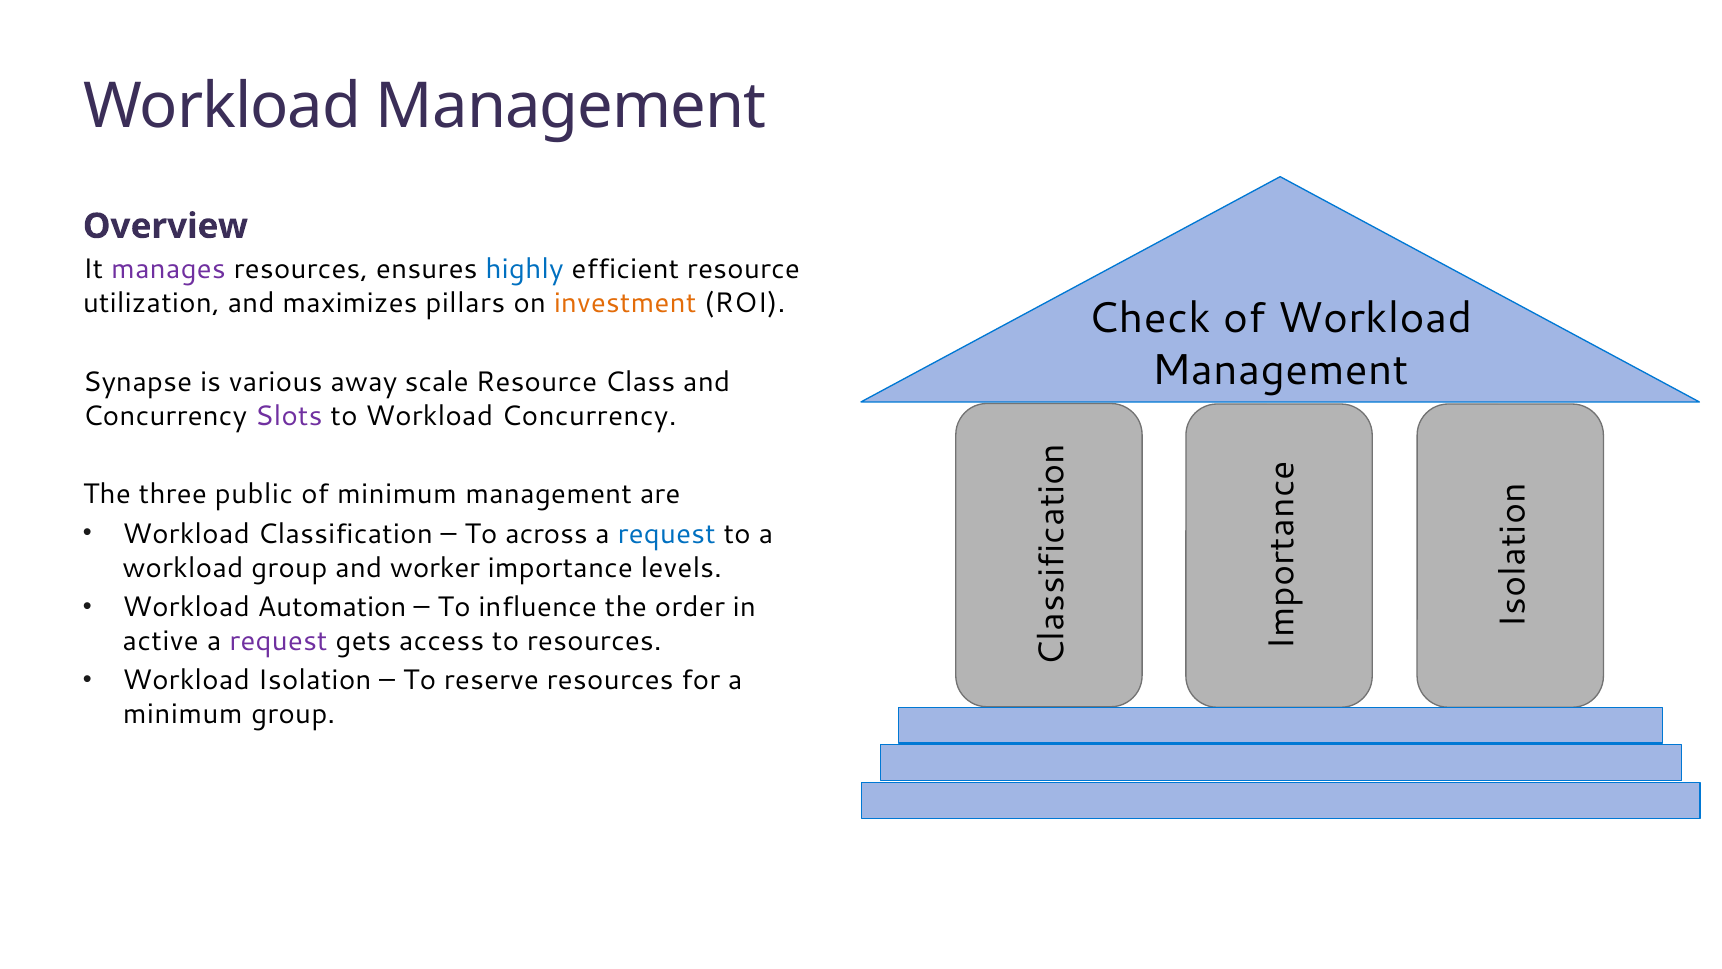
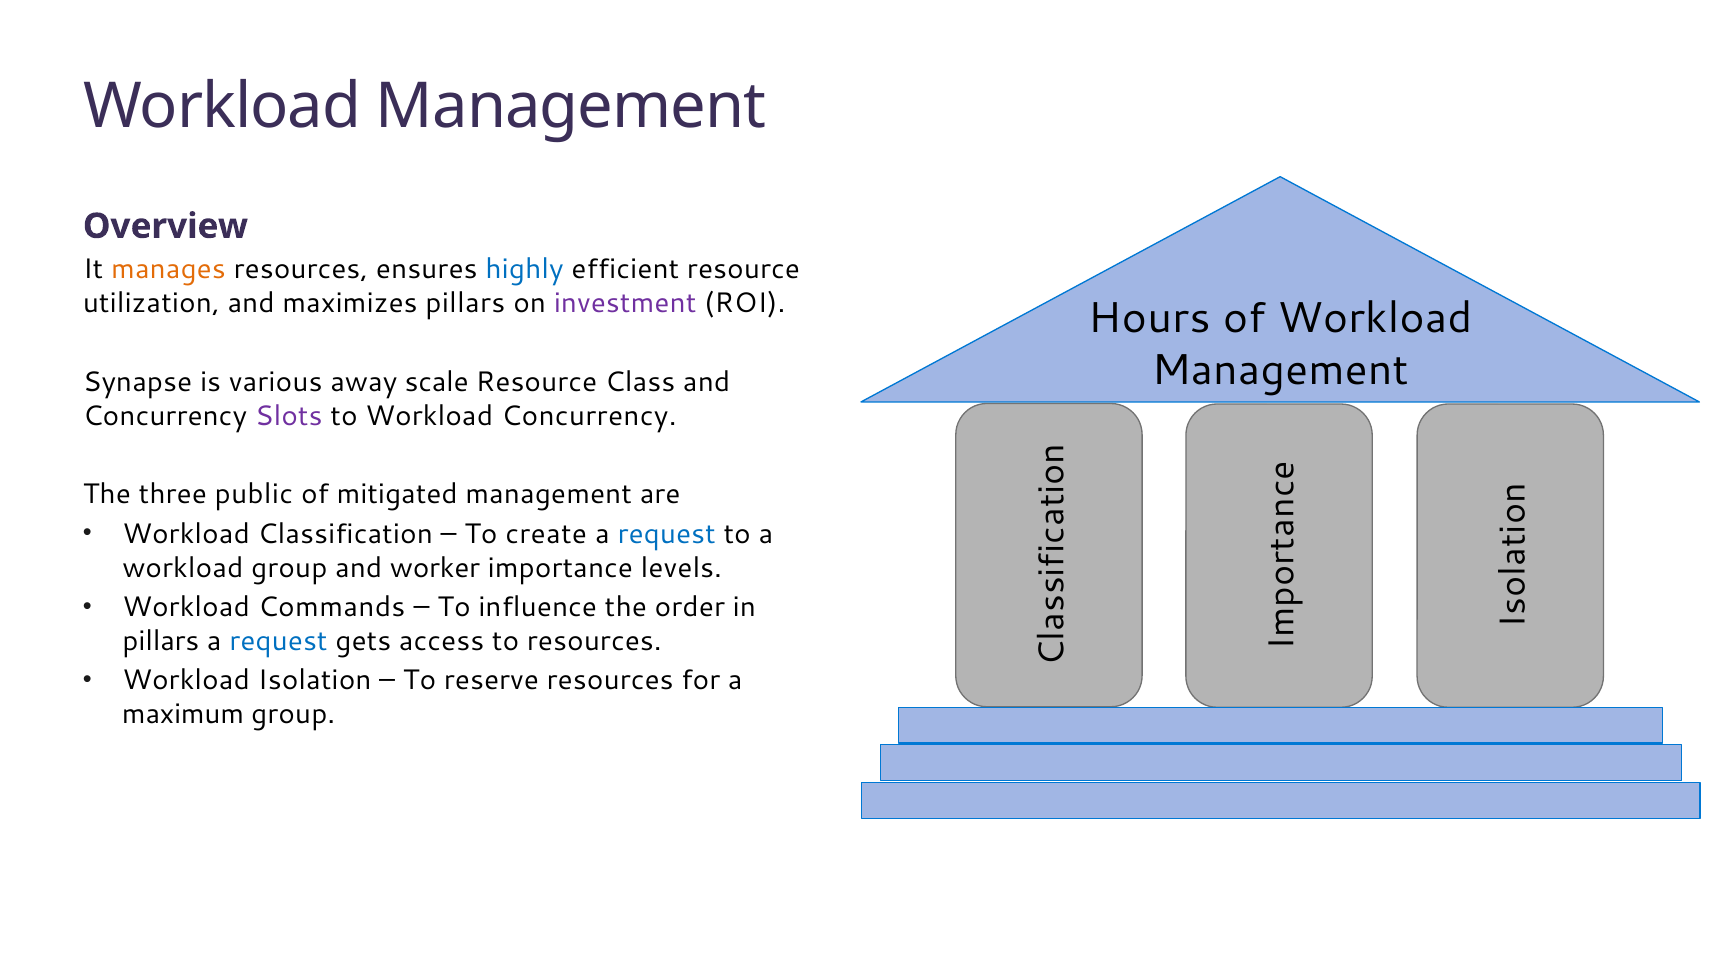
manages colour: purple -> orange
investment colour: orange -> purple
Check: Check -> Hours
of minimum: minimum -> mitigated
across: across -> create
Automation: Automation -> Commands
active at (161, 641): active -> pillars
request at (278, 641) colour: purple -> blue
minimum at (183, 714): minimum -> maximum
